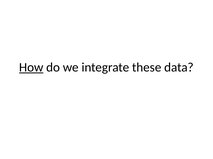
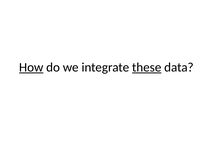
these underline: none -> present
